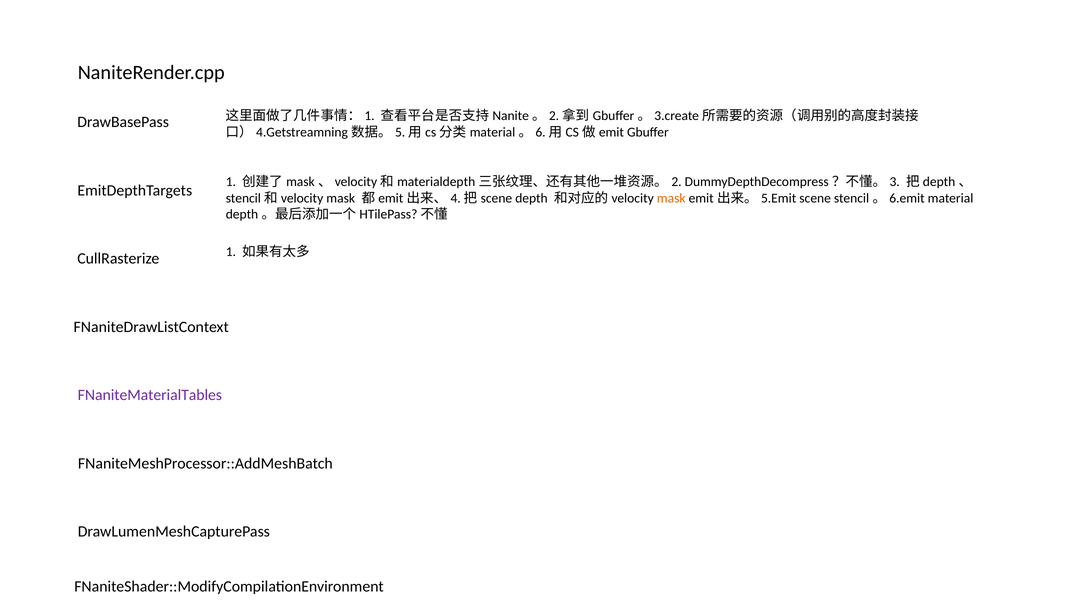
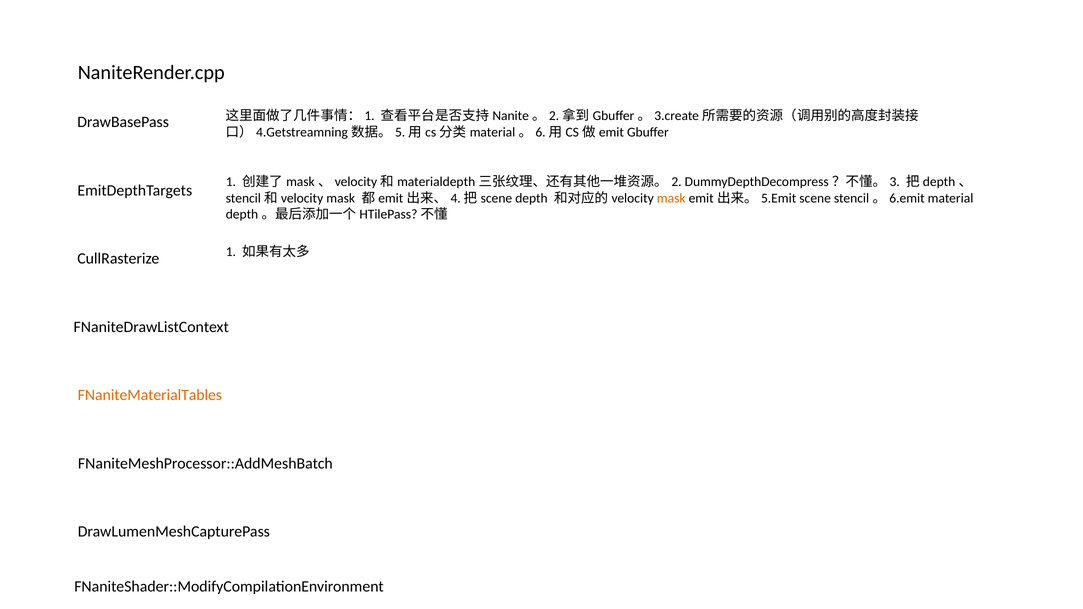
FNaniteMaterialTables colour: purple -> orange
